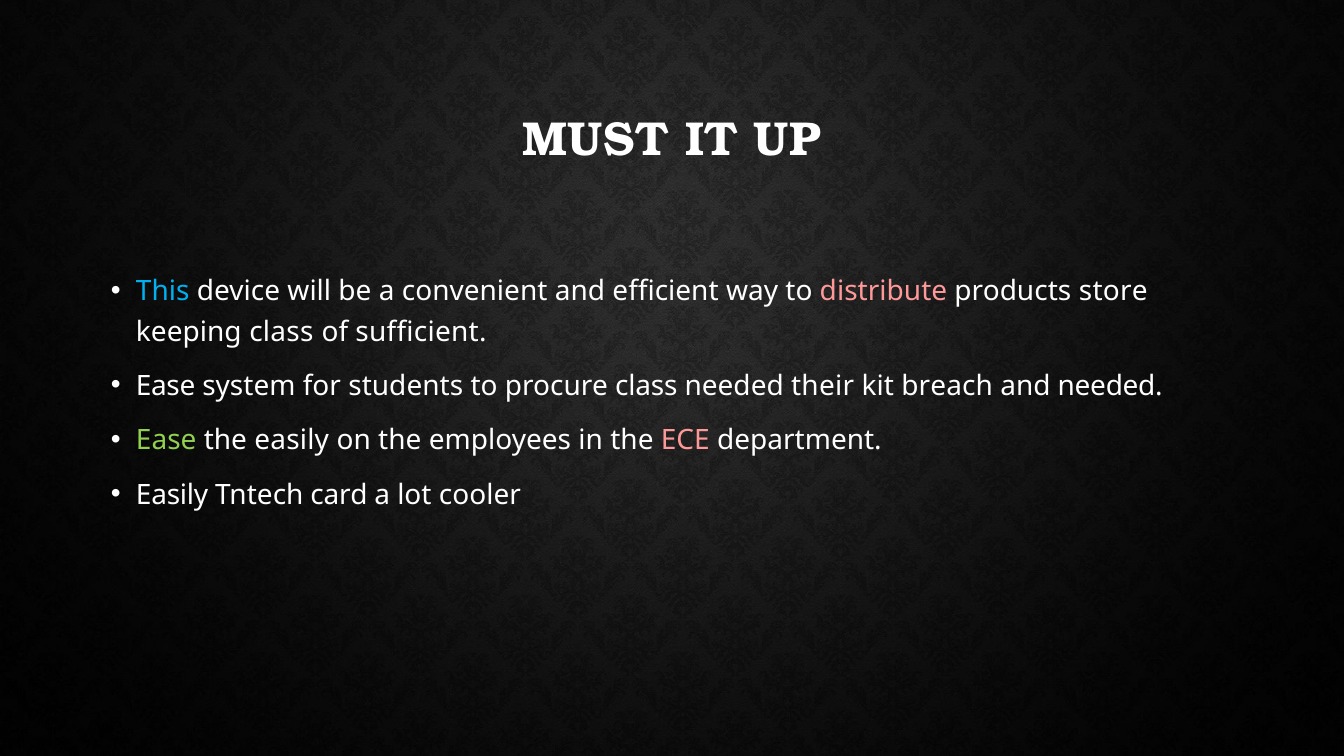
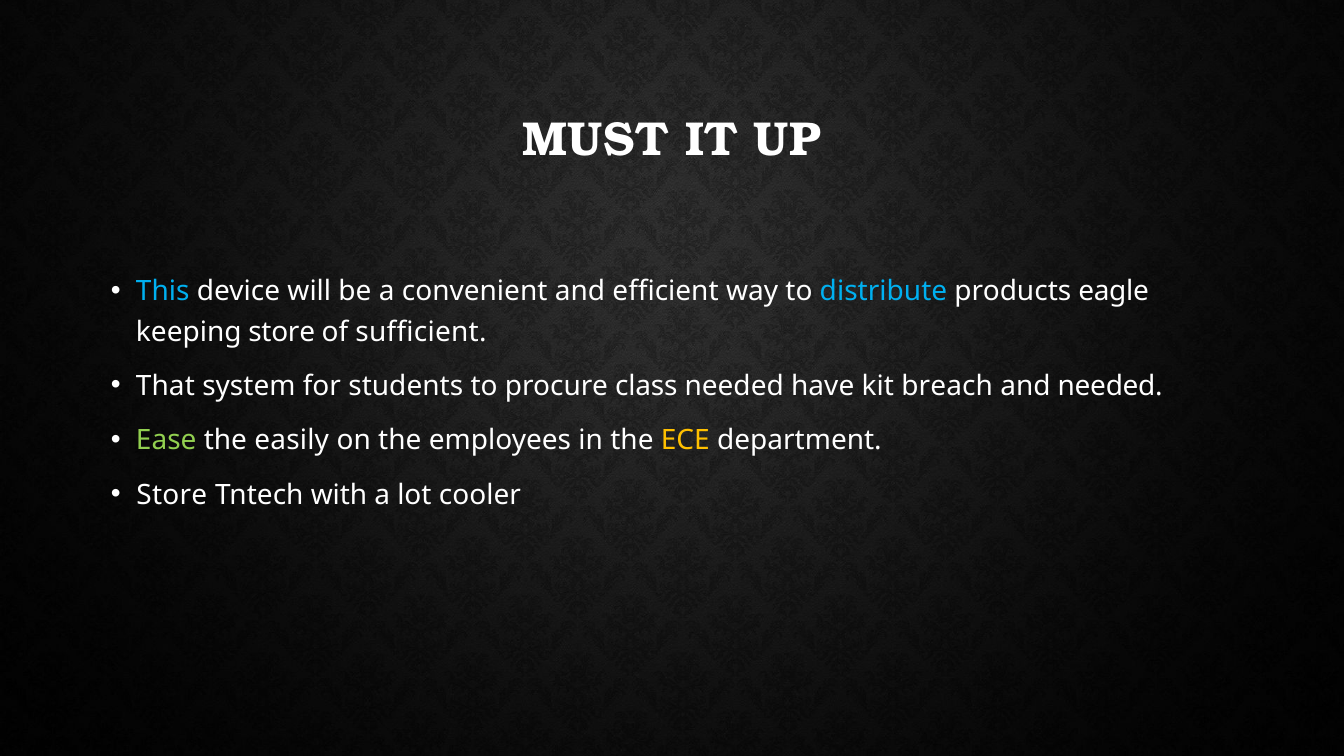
distribute colour: pink -> light blue
store: store -> eagle
keeping class: class -> store
Ease at (166, 386): Ease -> That
their: their -> have
ECE colour: pink -> yellow
Easily at (172, 495): Easily -> Store
card: card -> with
